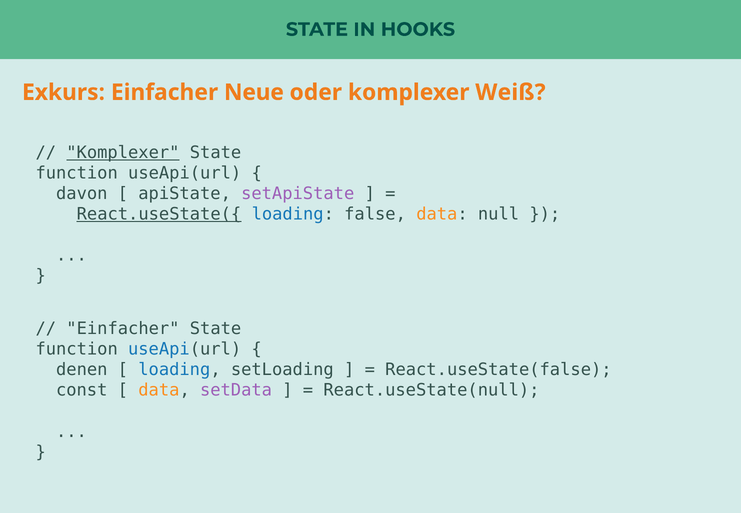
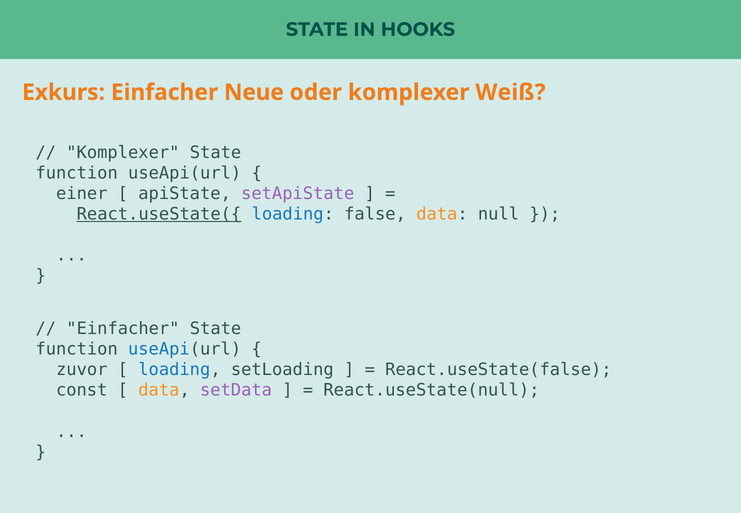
Komplexer at (123, 153) underline: present -> none
davon: davon -> einer
denen: denen -> zuvor
